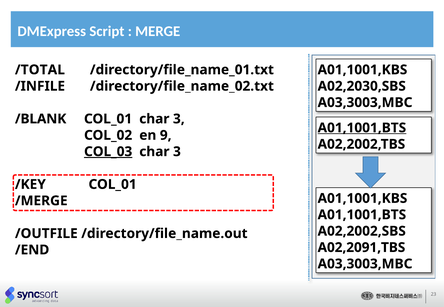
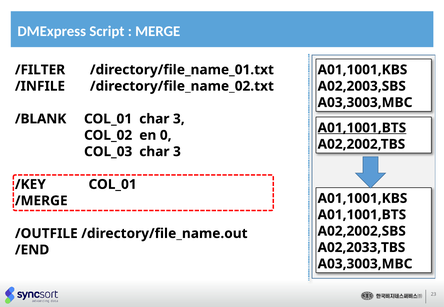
/TOTAL: /TOTAL -> /FILTER
A02,2030,SBS: A02,2030,SBS -> A02,2003,SBS
9: 9 -> 0
COL_03 underline: present -> none
A02,2091,TBS: A02,2091,TBS -> A02,2033,TBS
